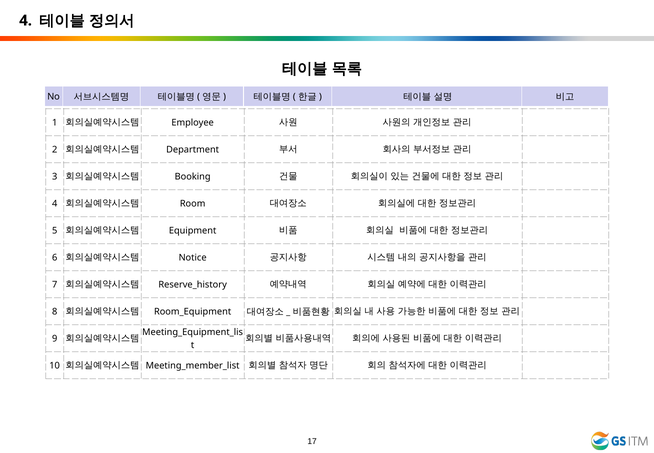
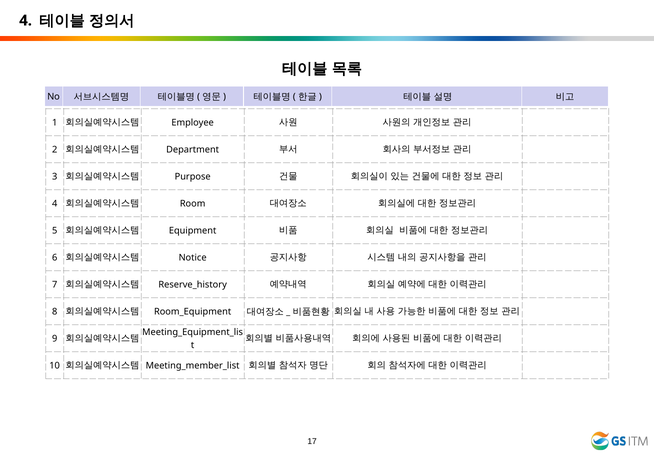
Booking: Booking -> Purpose
